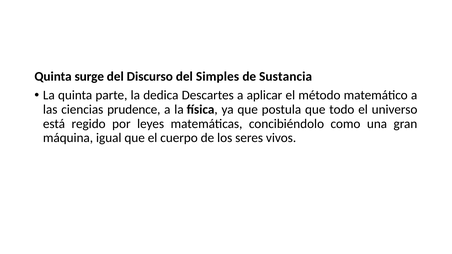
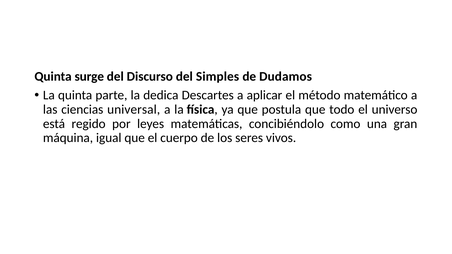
Sustancia: Sustancia -> Dudamos
prudence: prudence -> universal
